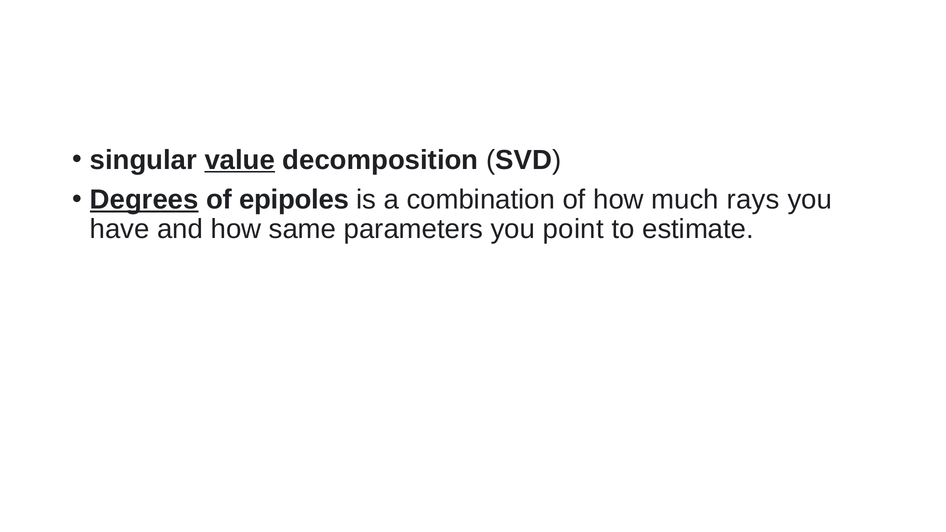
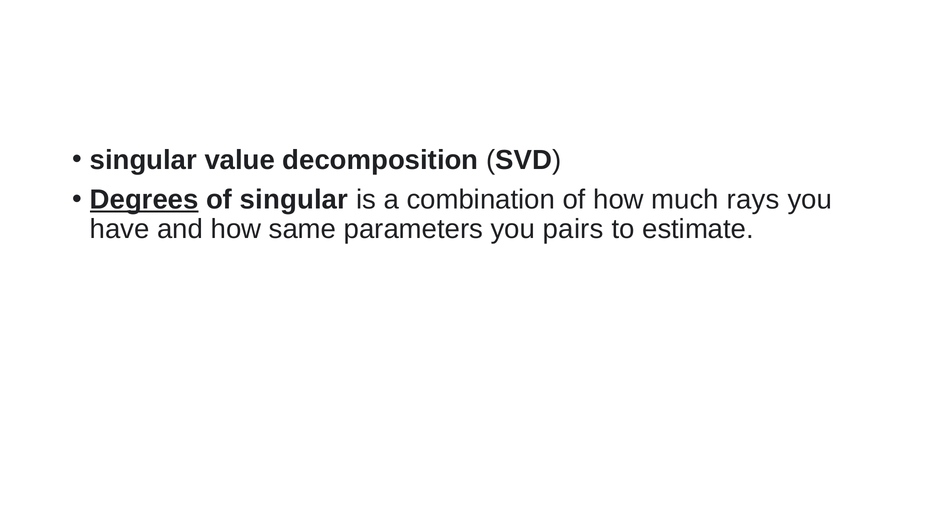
value underline: present -> none
of epipoles: epipoles -> singular
point: point -> pairs
